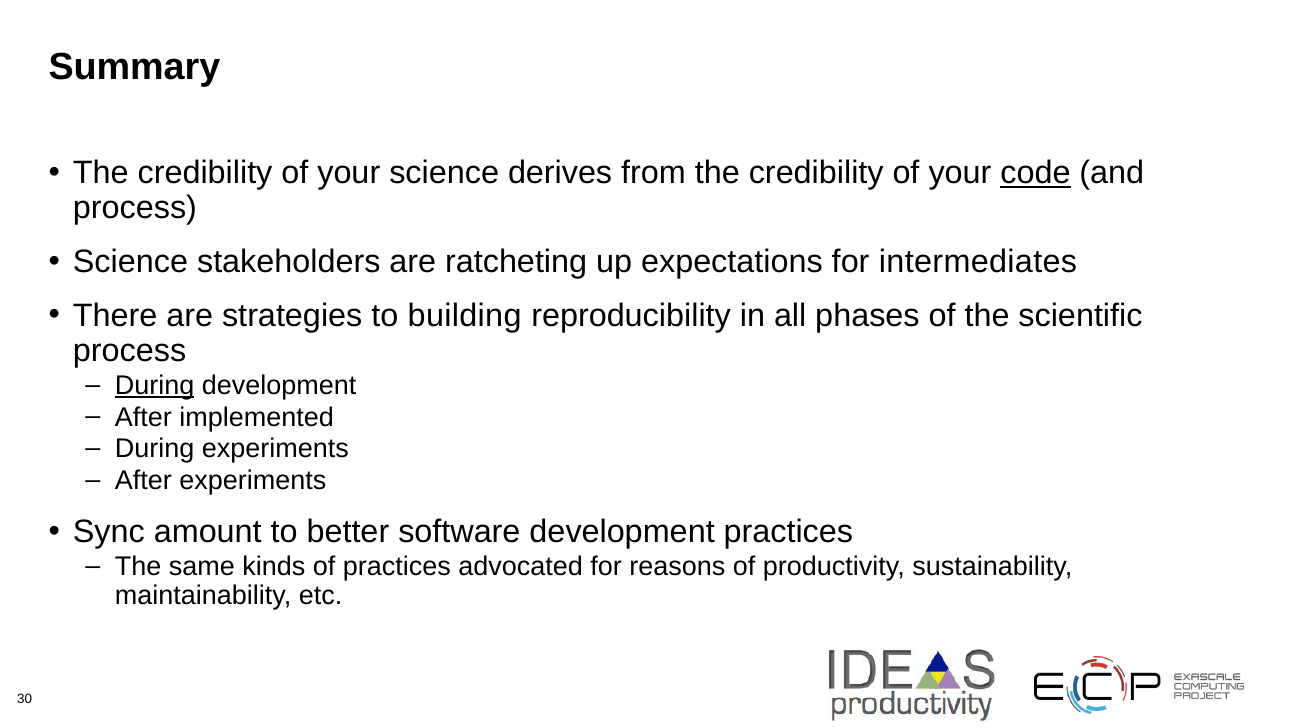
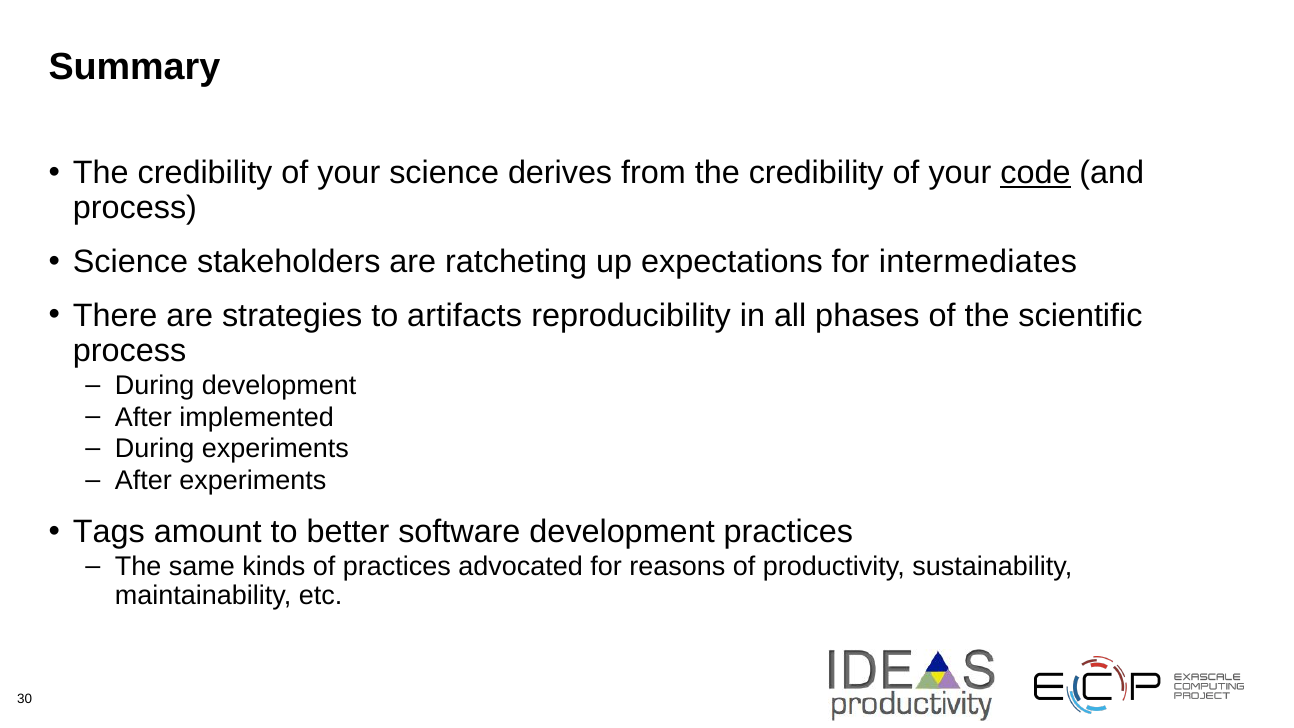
building: building -> artifacts
During at (155, 385) underline: present -> none
Sync: Sync -> Tags
